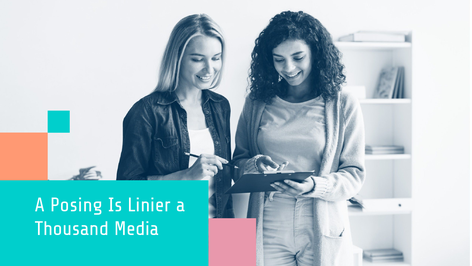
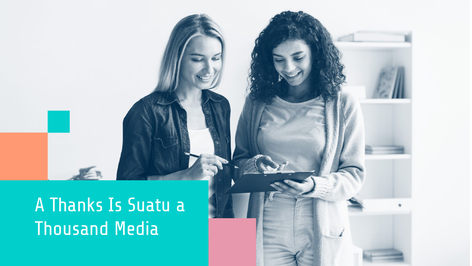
Posing: Posing -> Thanks
Linier: Linier -> Suatu
